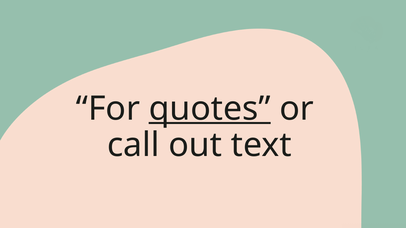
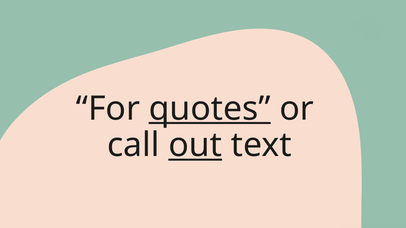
out underline: none -> present
